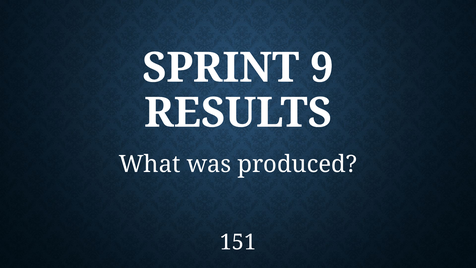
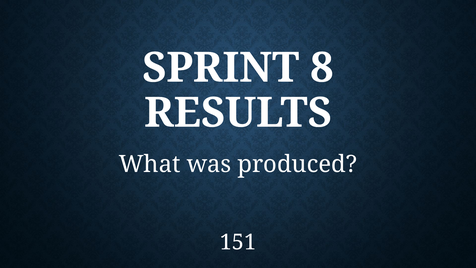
9: 9 -> 8
